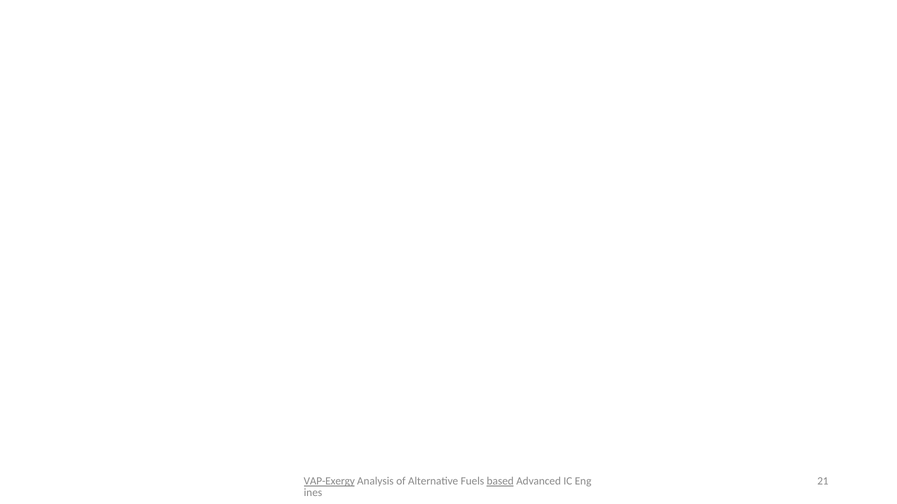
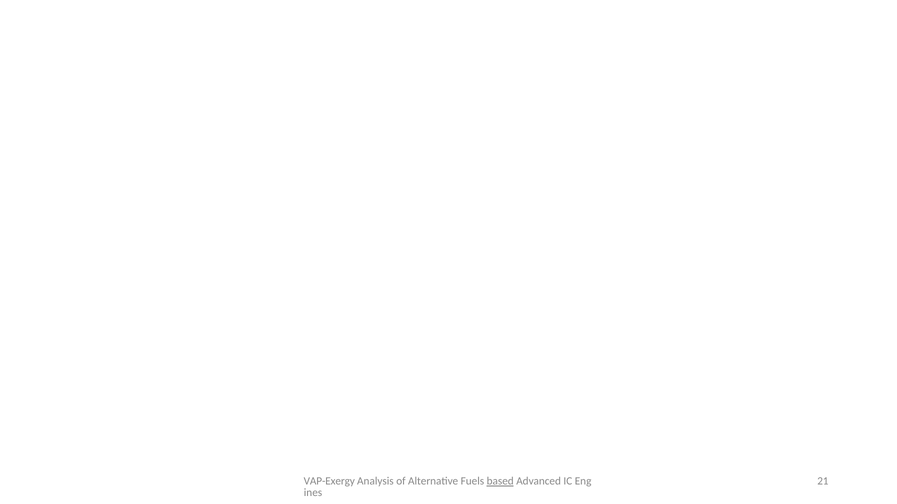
VAP-Exergy underline: present -> none
